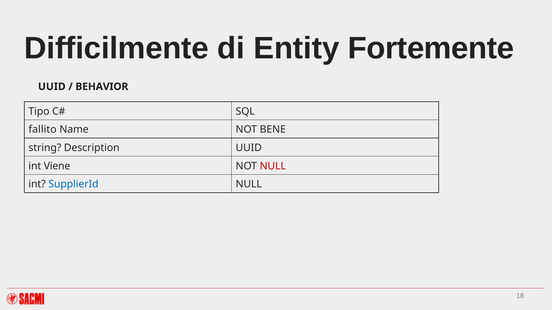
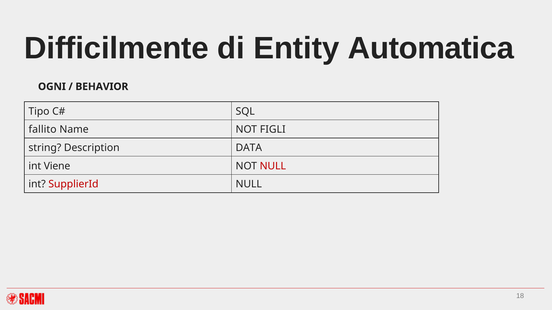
Fortemente: Fortemente -> Automatica
UUID at (52, 87): UUID -> OGNI
BENE: BENE -> FIGLI
Description UUID: UUID -> DATA
SupplierId colour: blue -> red
